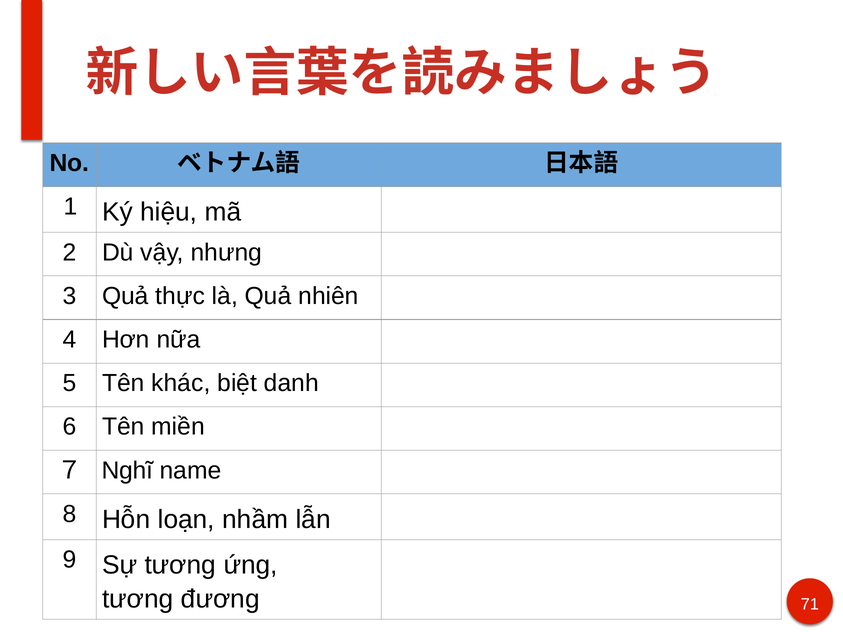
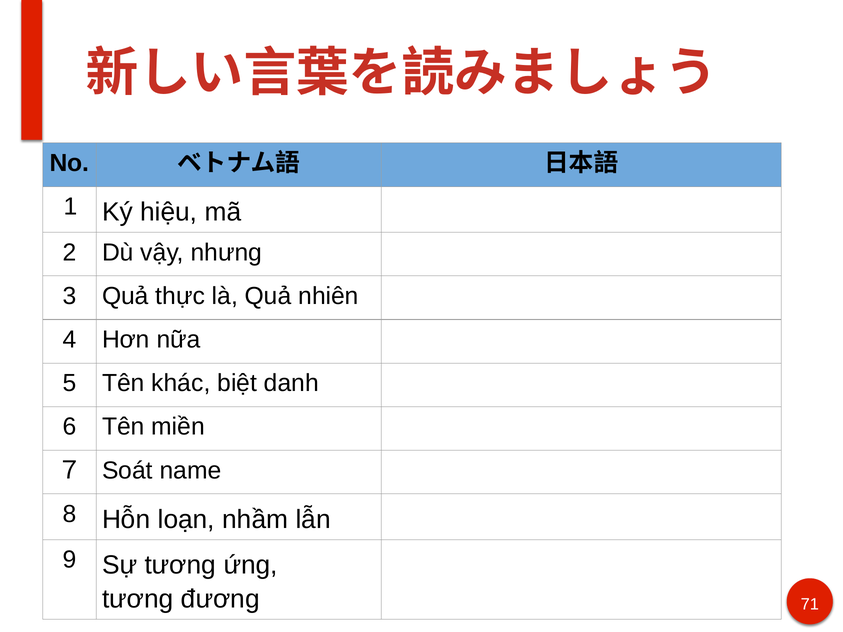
Nghĩ: Nghĩ -> Soát
